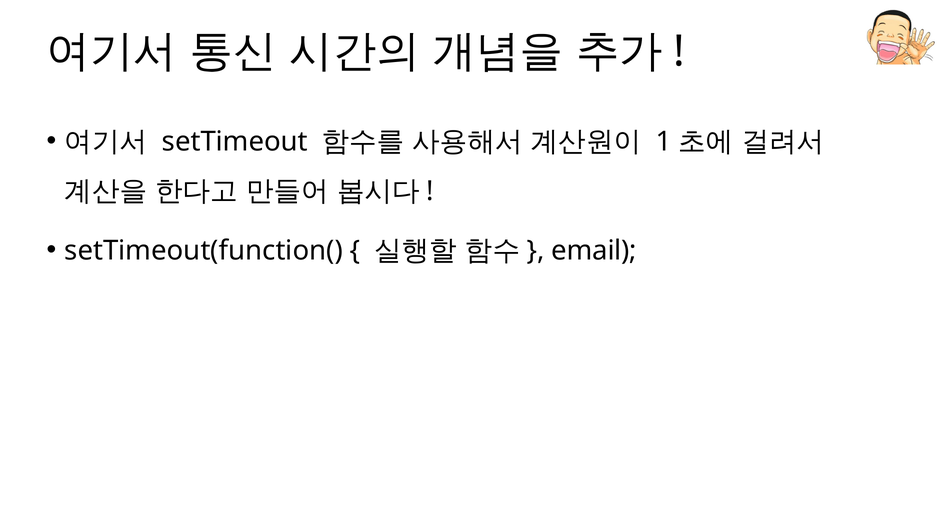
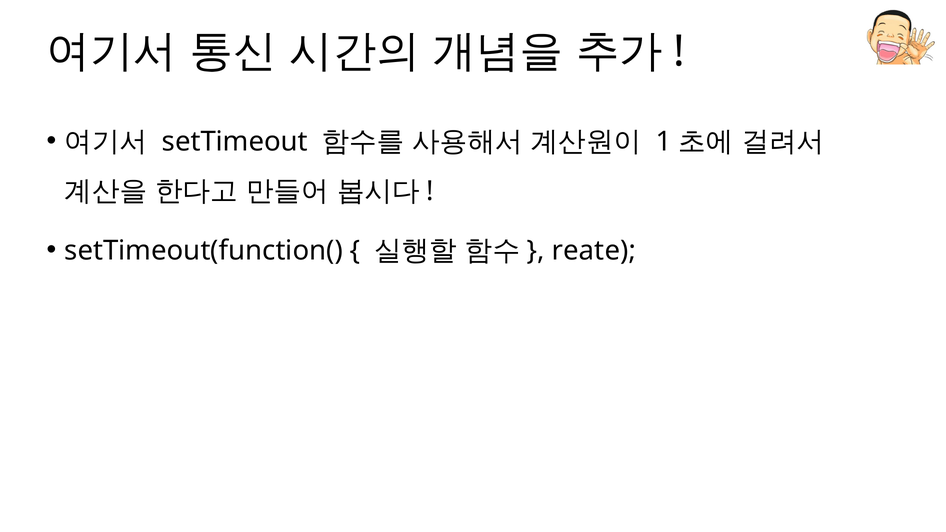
email: email -> reate
